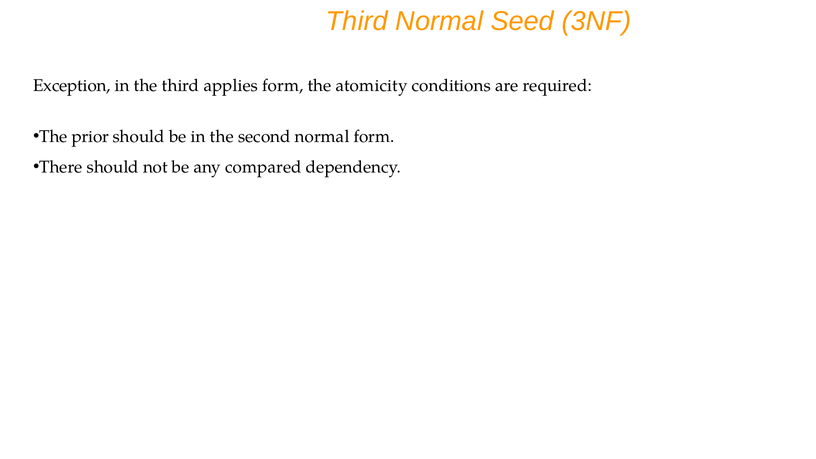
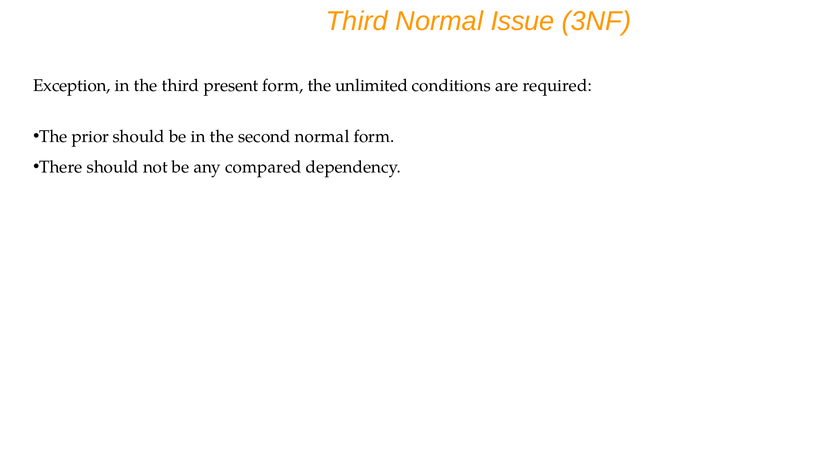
Seed: Seed -> Issue
applies: applies -> present
atomicity: atomicity -> unlimited
